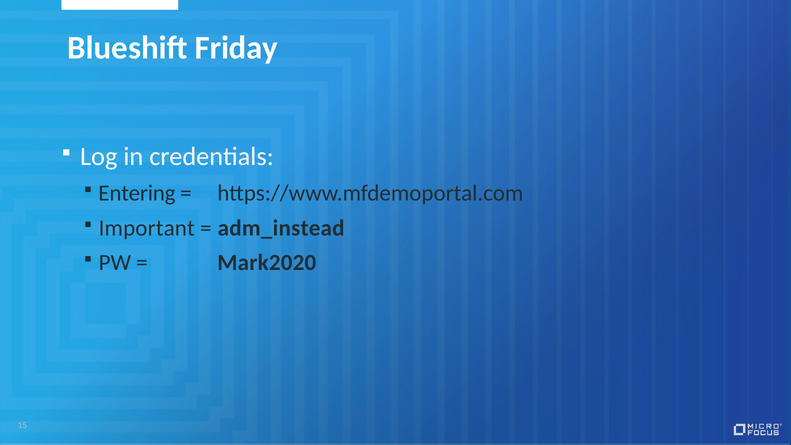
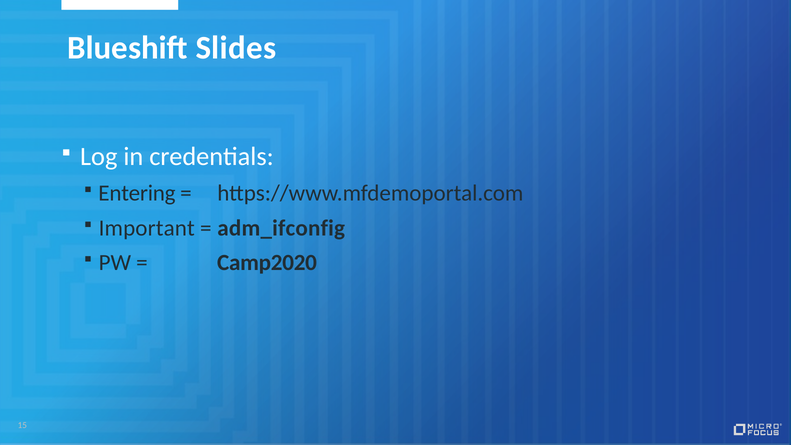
Friday: Friday -> Slides
adm_instead: adm_instead -> adm_ifconfig
Mark2020: Mark2020 -> Camp2020
